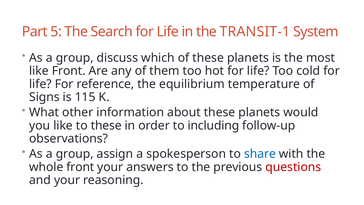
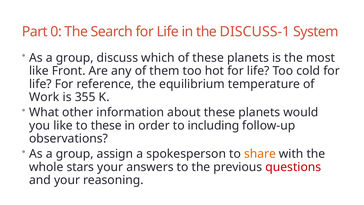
5: 5 -> 0
TRANSIT-1: TRANSIT-1 -> DISCUSS-1
Signs: Signs -> Work
115: 115 -> 355
share colour: blue -> orange
whole front: front -> stars
